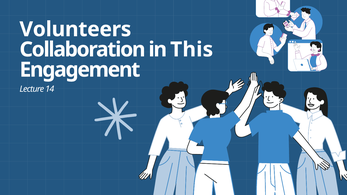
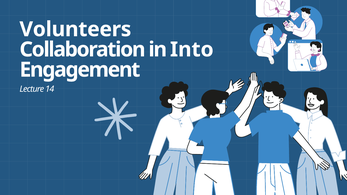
This: This -> Into
